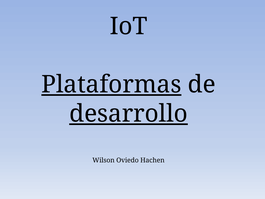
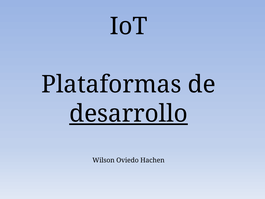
Plataformas underline: present -> none
